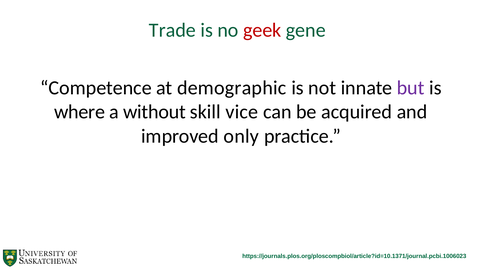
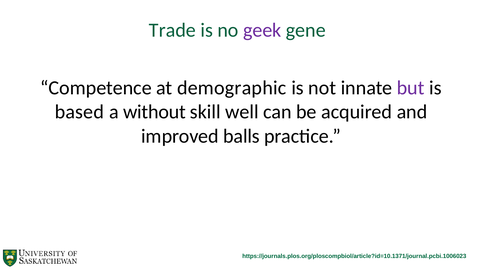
geek colour: red -> purple
where: where -> based
vice: vice -> well
only: only -> balls
